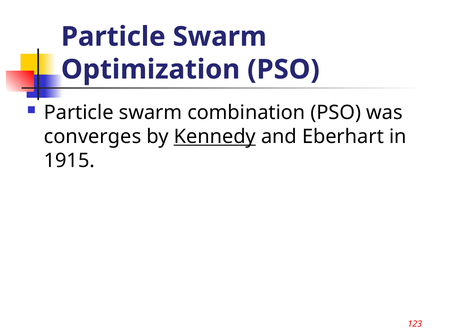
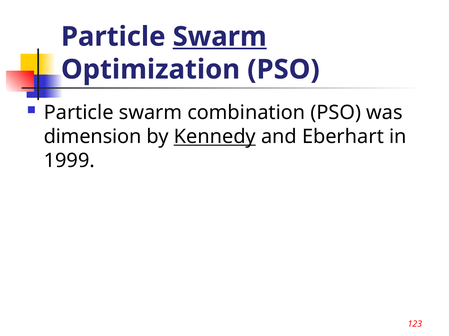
Swarm at (220, 37) underline: none -> present
converges: converges -> dimension
1915: 1915 -> 1999
